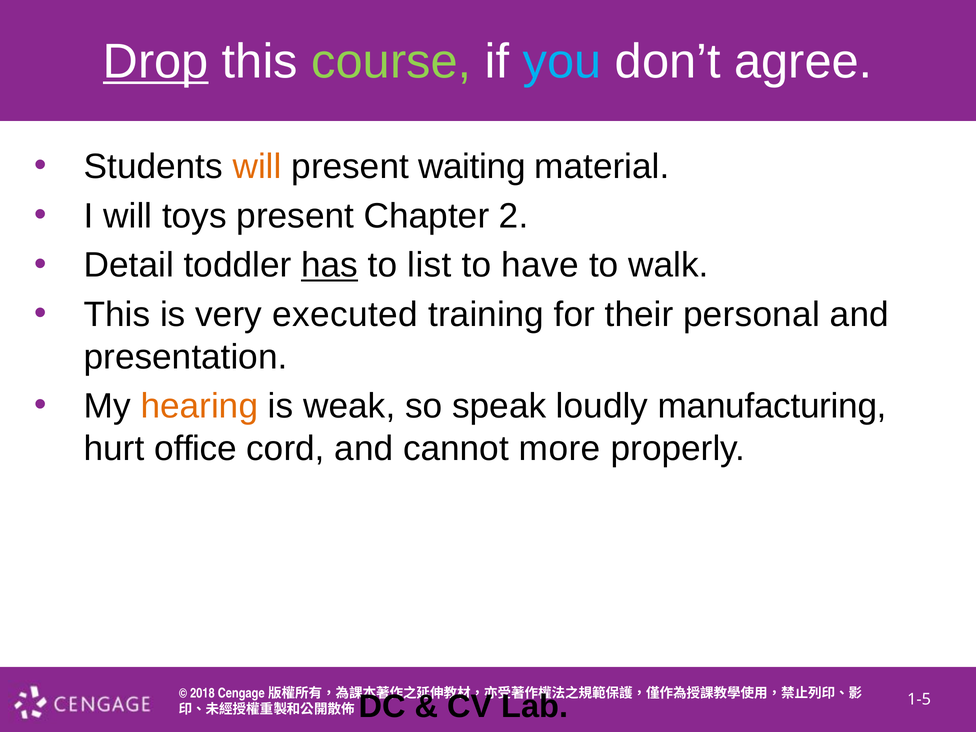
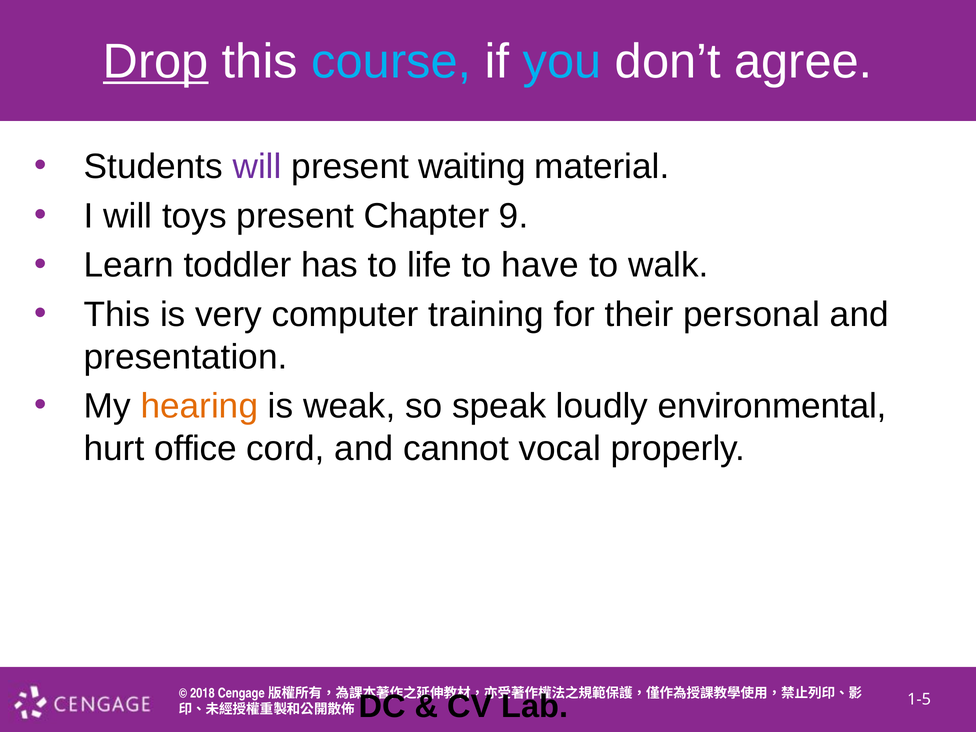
course colour: light green -> light blue
will at (257, 167) colour: orange -> purple
2: 2 -> 9
Detail: Detail -> Learn
has underline: present -> none
list: list -> life
executed: executed -> computer
manufacturing: manufacturing -> environmental
more: more -> vocal
